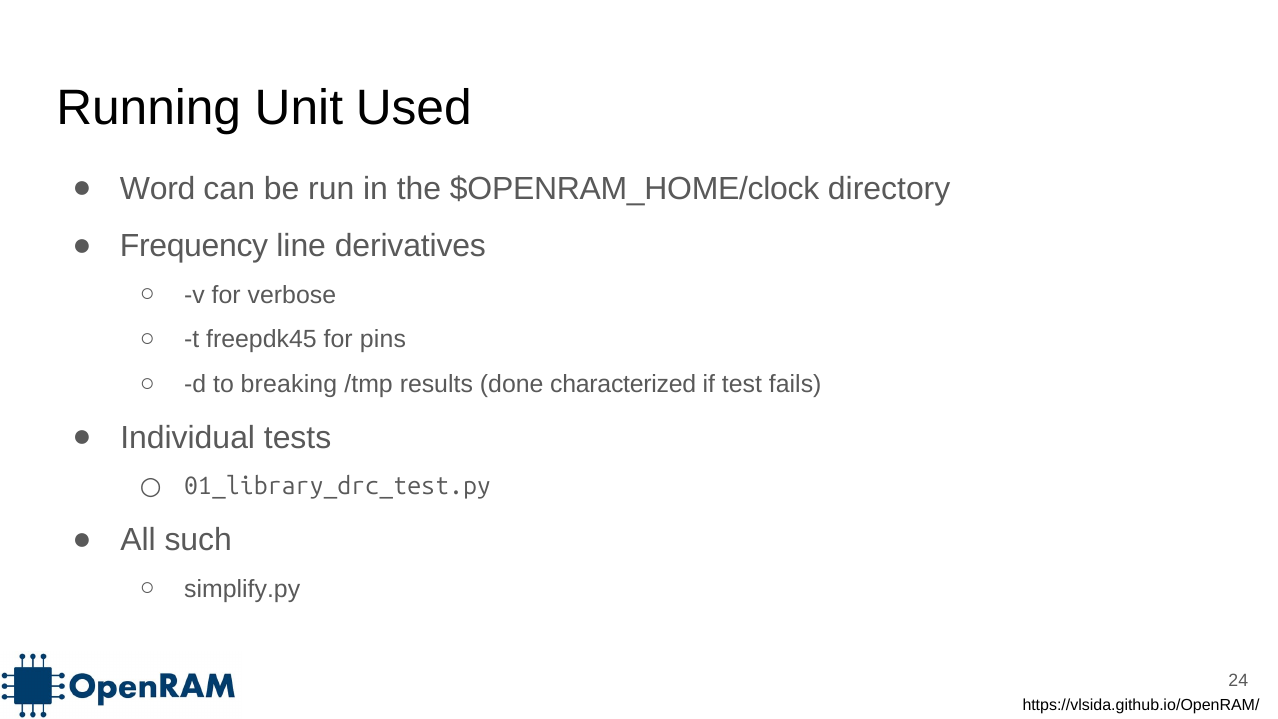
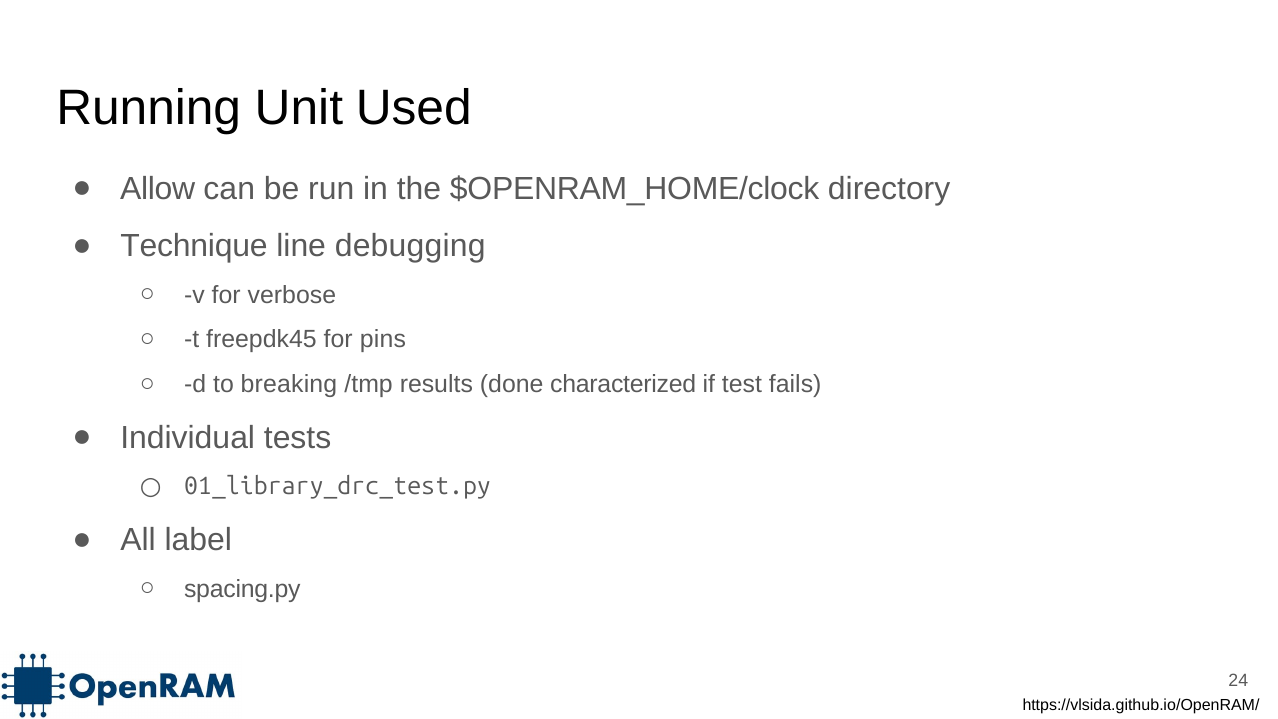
Word: Word -> Allow
Frequency: Frequency -> Technique
derivatives: derivatives -> debugging
such: such -> label
simplify.py: simplify.py -> spacing.py
